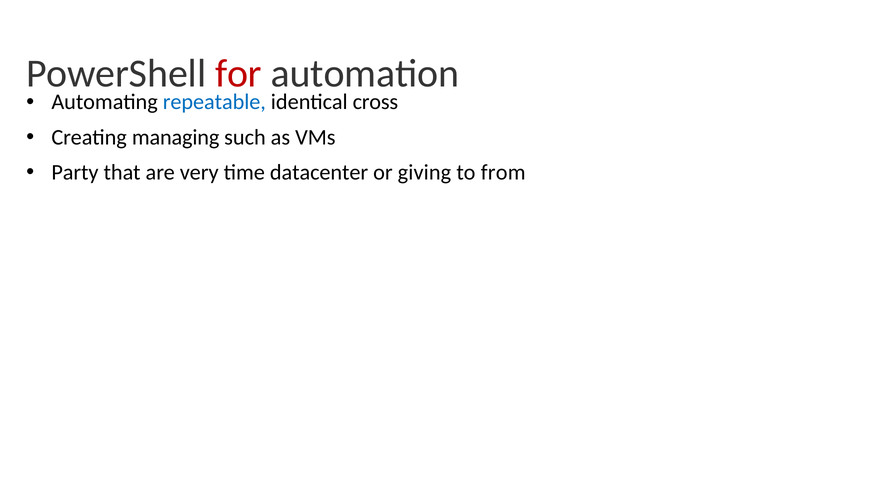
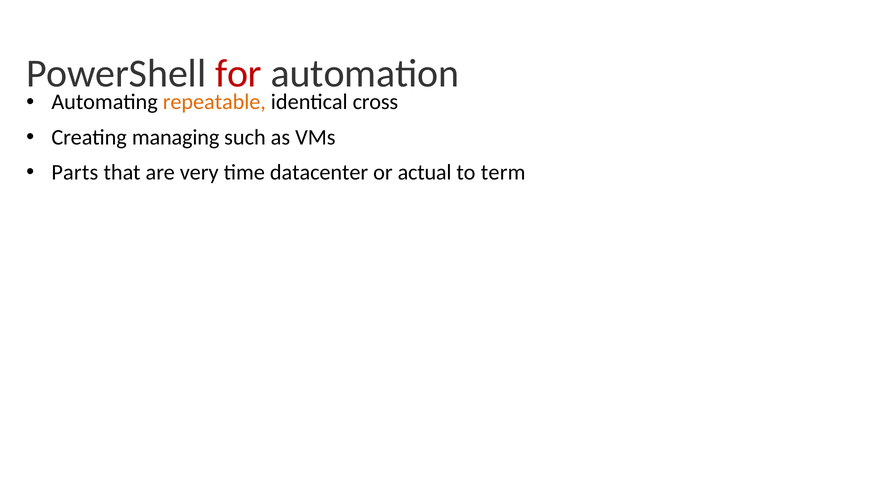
repeatable colour: blue -> orange
Party: Party -> Parts
giving: giving -> actual
from: from -> term
